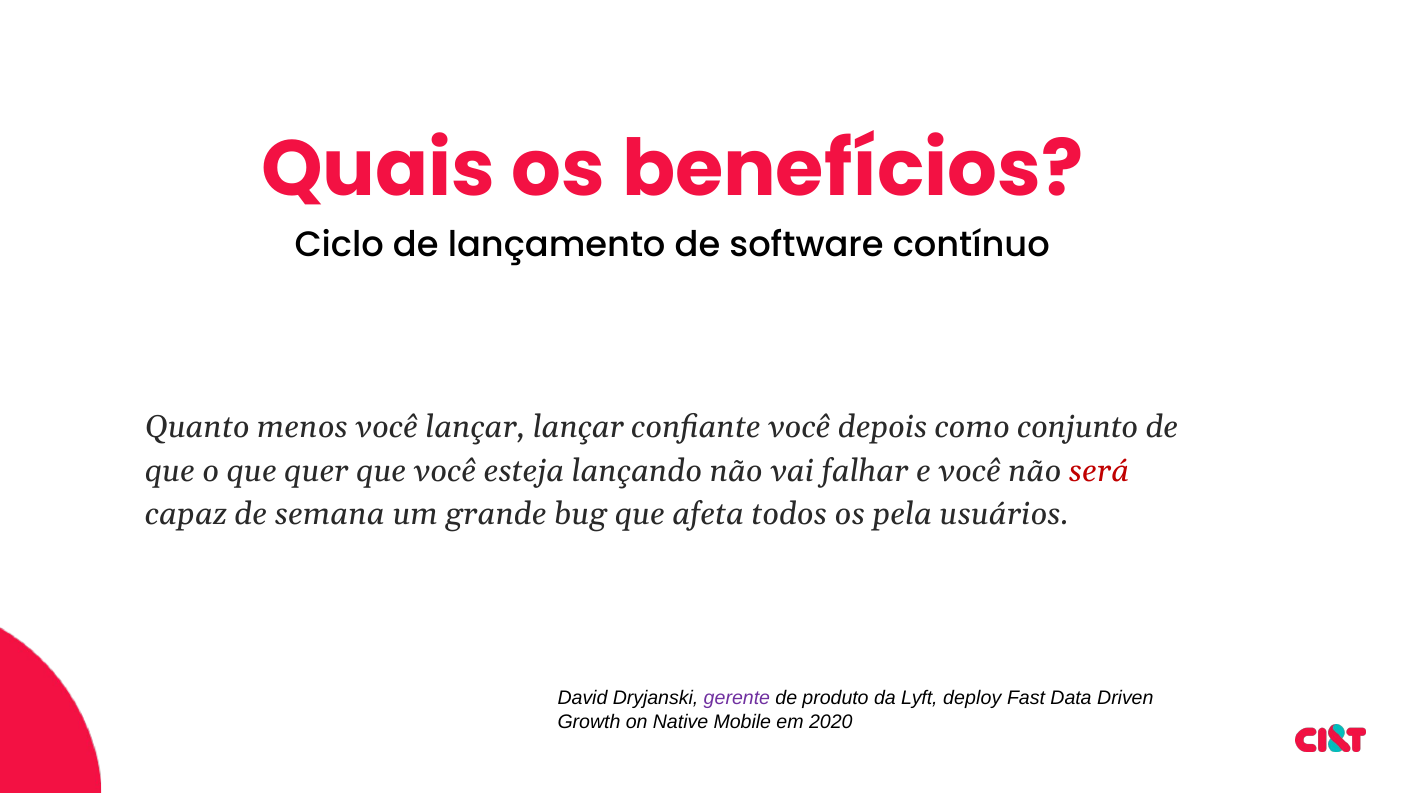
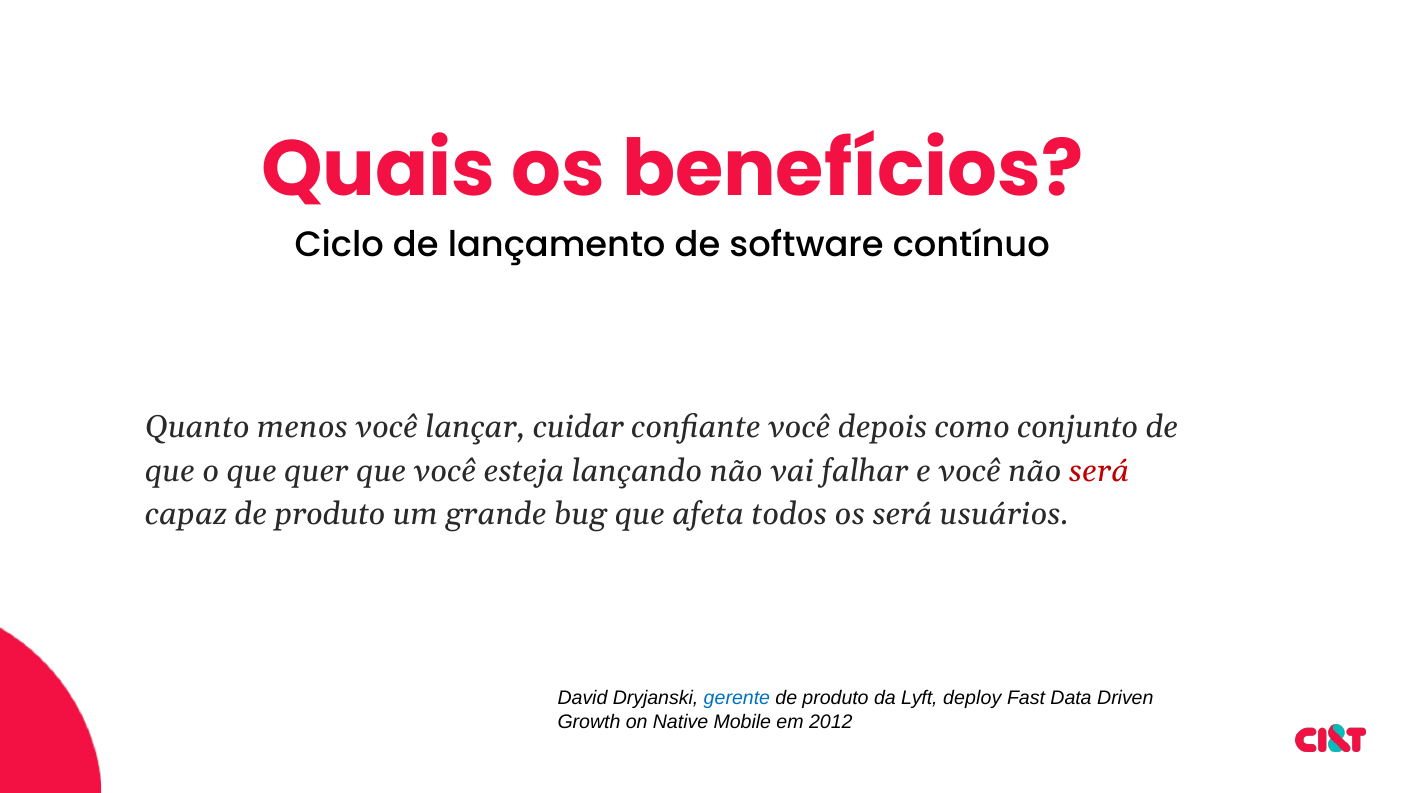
lançar lançar: lançar -> cuidar
capaz de semana: semana -> produto
os pela: pela -> será
gerente colour: purple -> blue
2020: 2020 -> 2012
